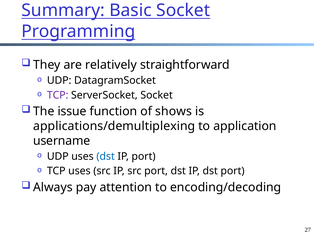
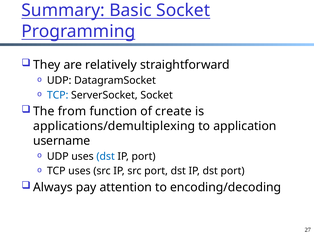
TCP at (58, 95) colour: purple -> blue
issue: issue -> from
shows: shows -> create
